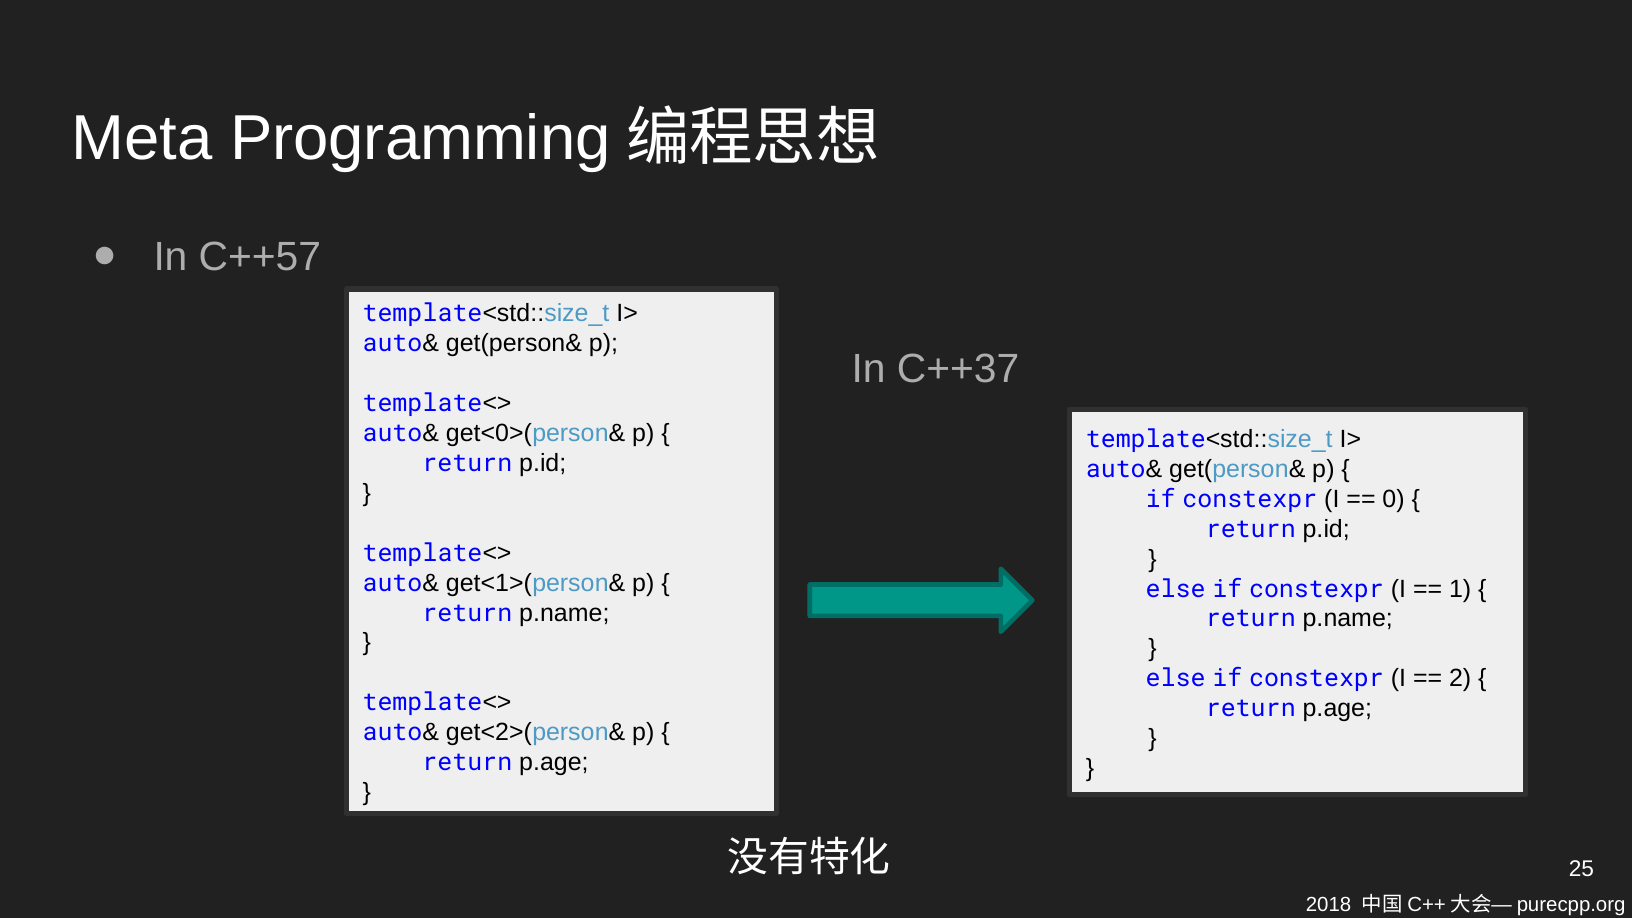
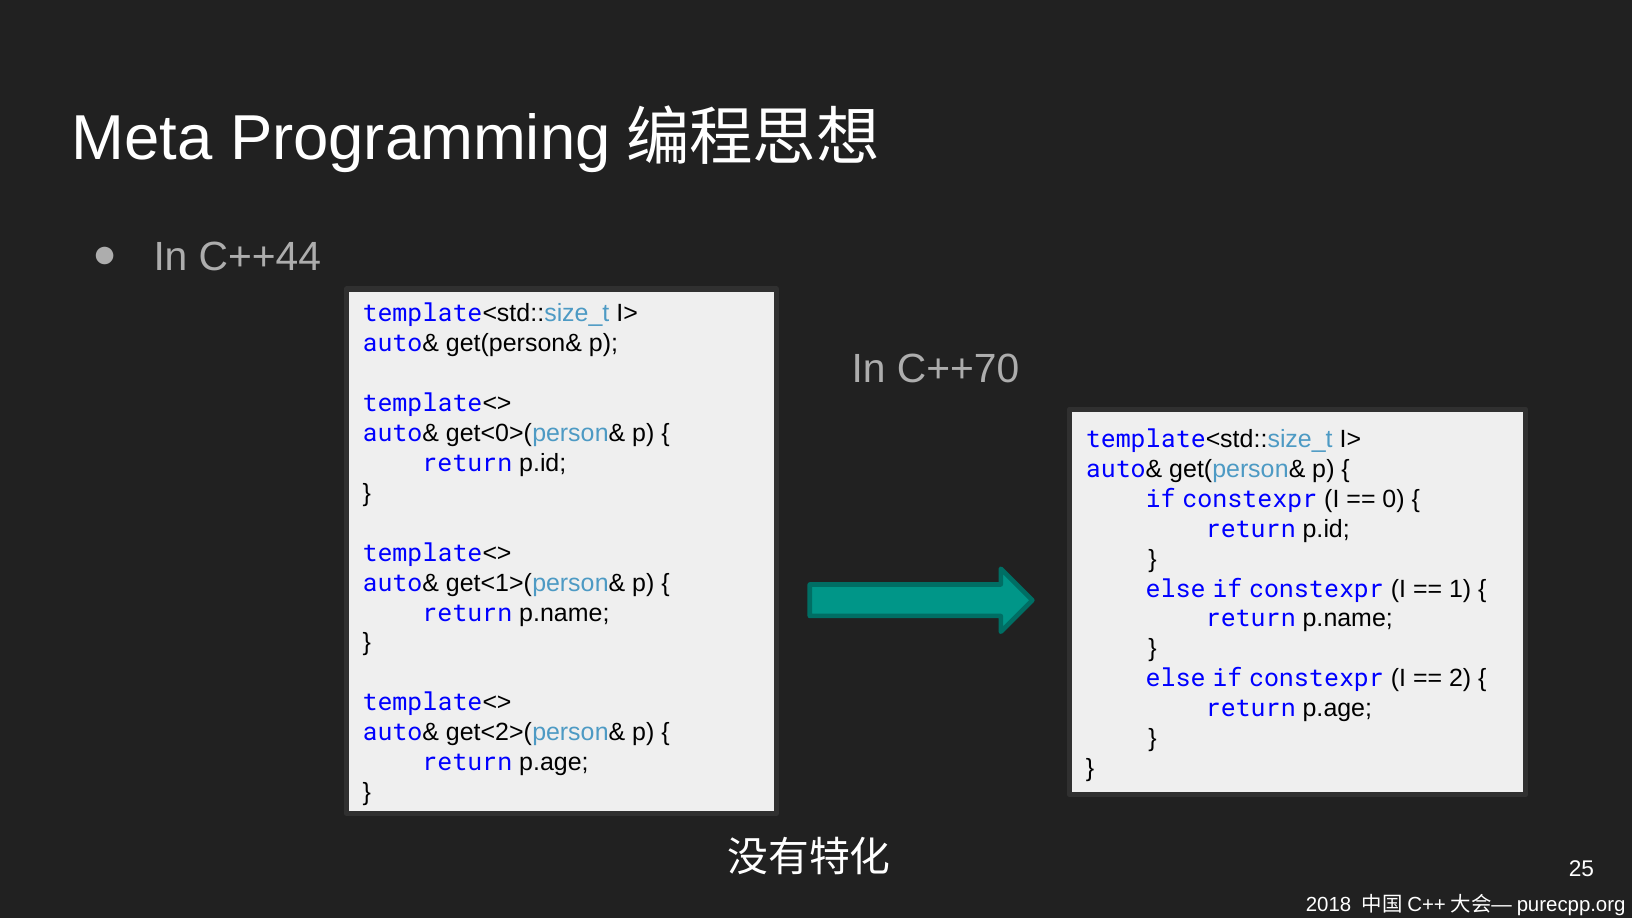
C++57: C++57 -> C++44
C++37: C++37 -> C++70
